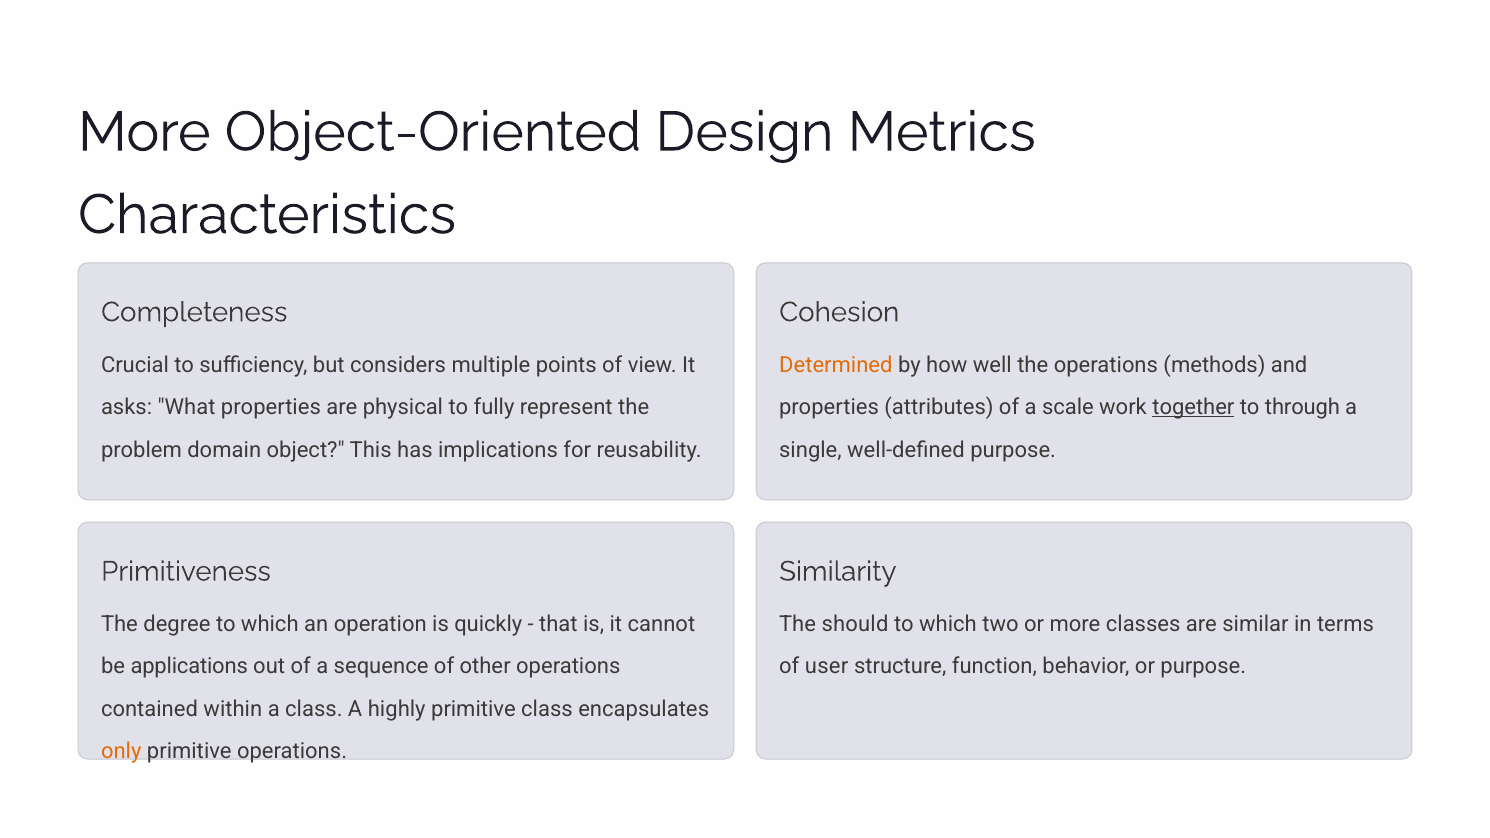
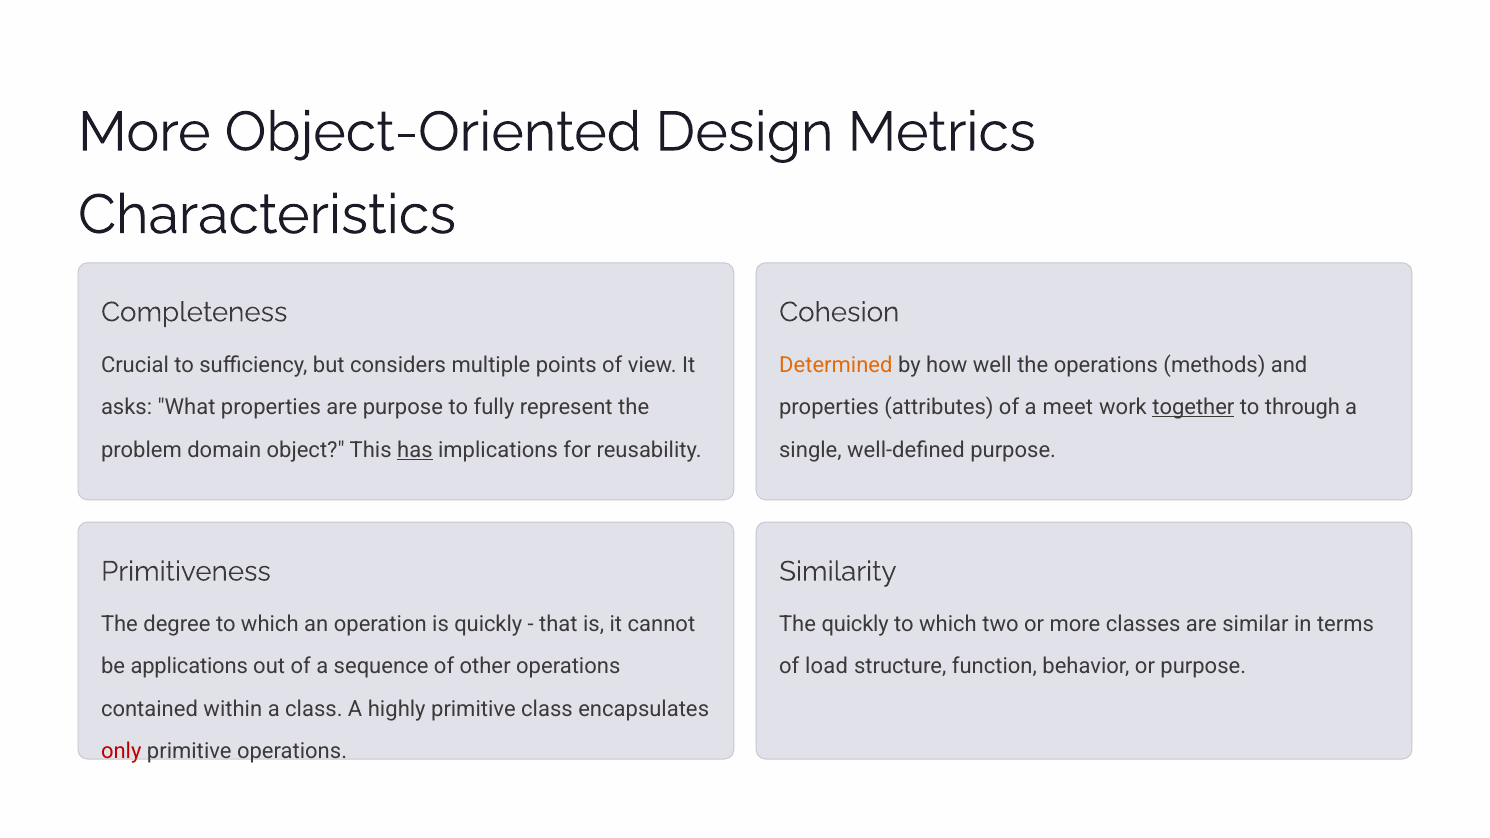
scale: scale -> meet
are physical: physical -> purpose
has underline: none -> present
The should: should -> quickly
user: user -> load
only colour: orange -> red
